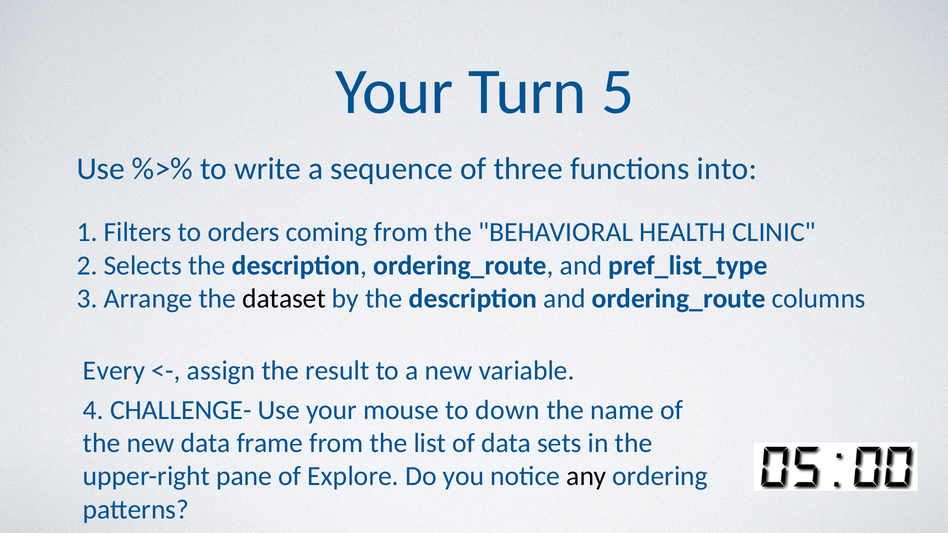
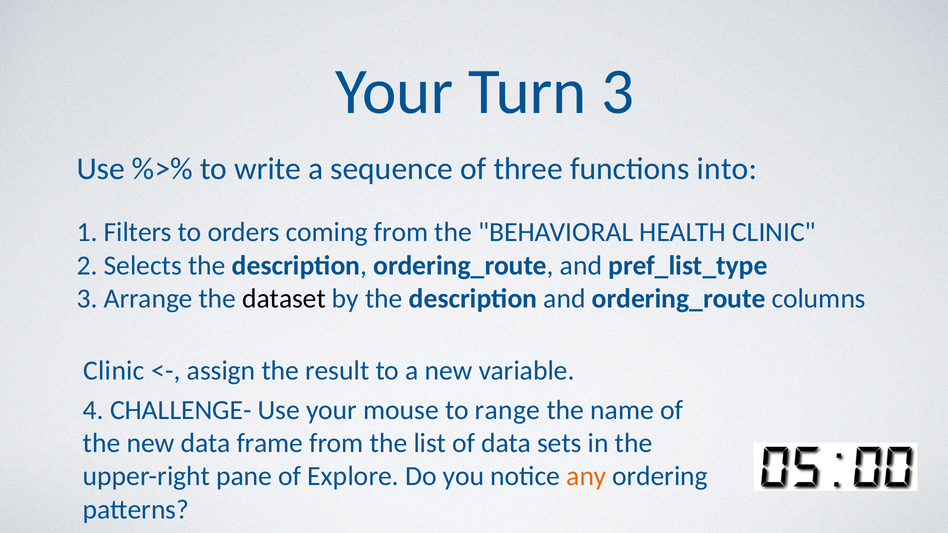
Turn 5: 5 -> 3
Every at (114, 371): Every -> Clinic
down: down -> range
any colour: black -> orange
